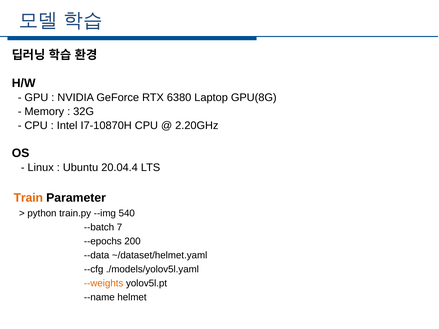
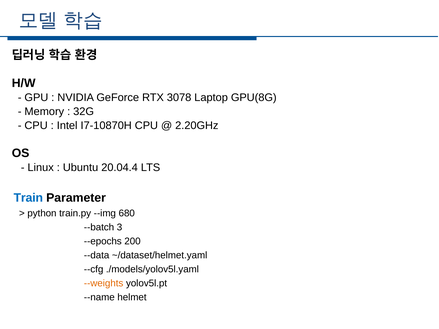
6380: 6380 -> 3078
Train colour: orange -> blue
540: 540 -> 680
7: 7 -> 3
